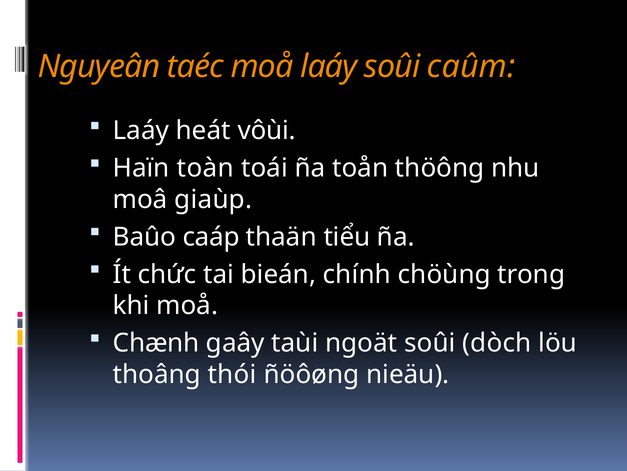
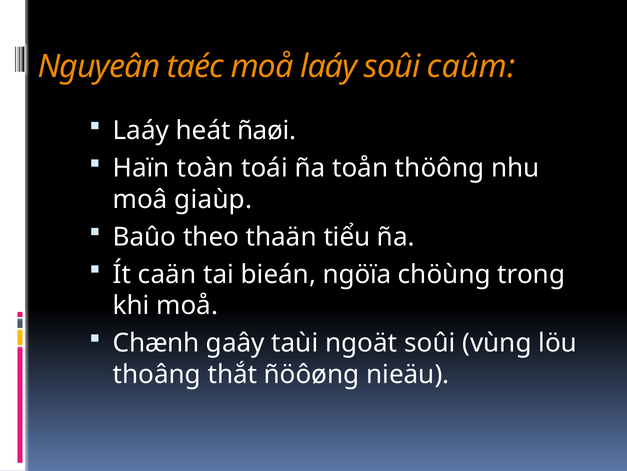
vôùi: vôùi -> ñaøi
caáp: caáp -> theo
chức: chức -> caän
chính: chính -> ngöïa
dòch: dòch -> vùng
thói: thói -> thắt
